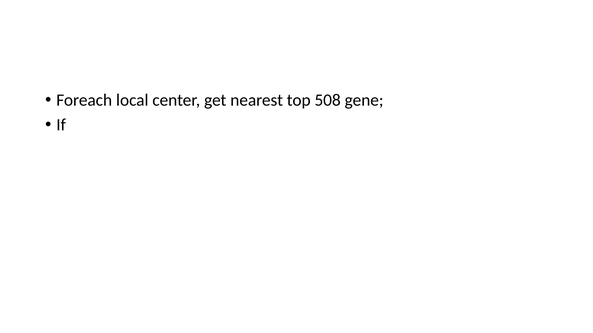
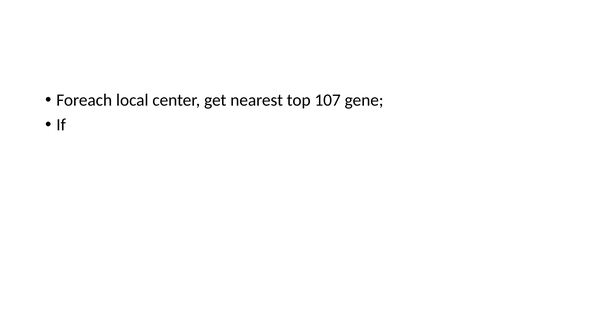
508: 508 -> 107
